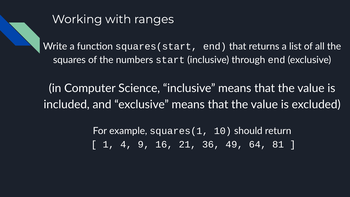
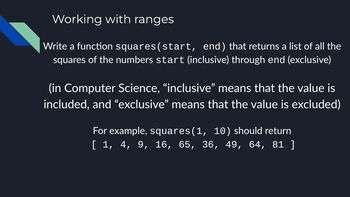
21: 21 -> 65
